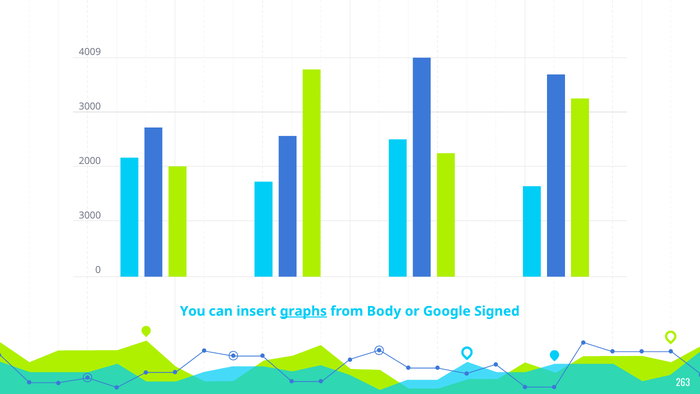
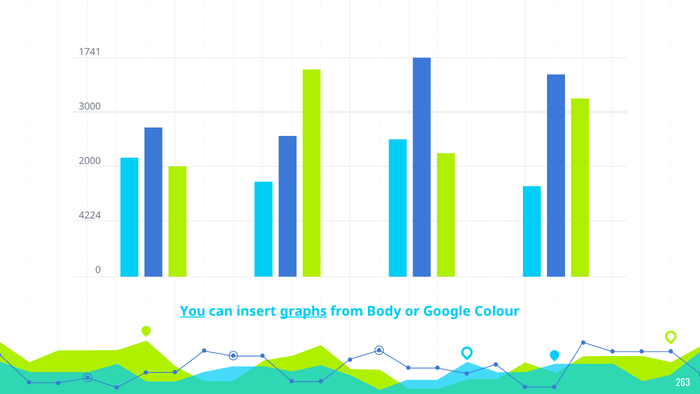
4009: 4009 -> 1741
3000 at (90, 215): 3000 -> 4224
You underline: none -> present
Signed: Signed -> Colour
